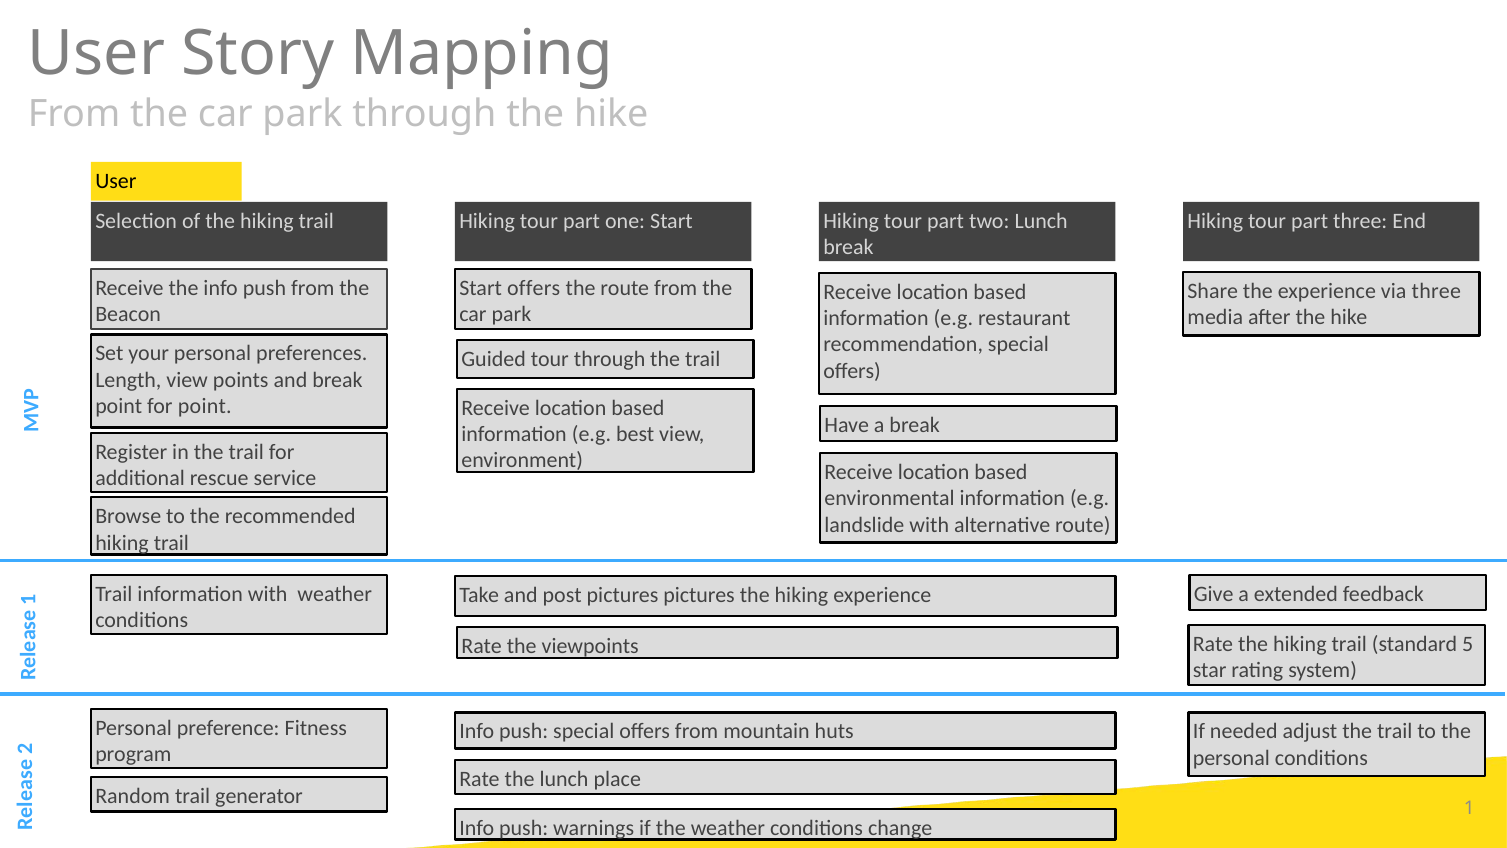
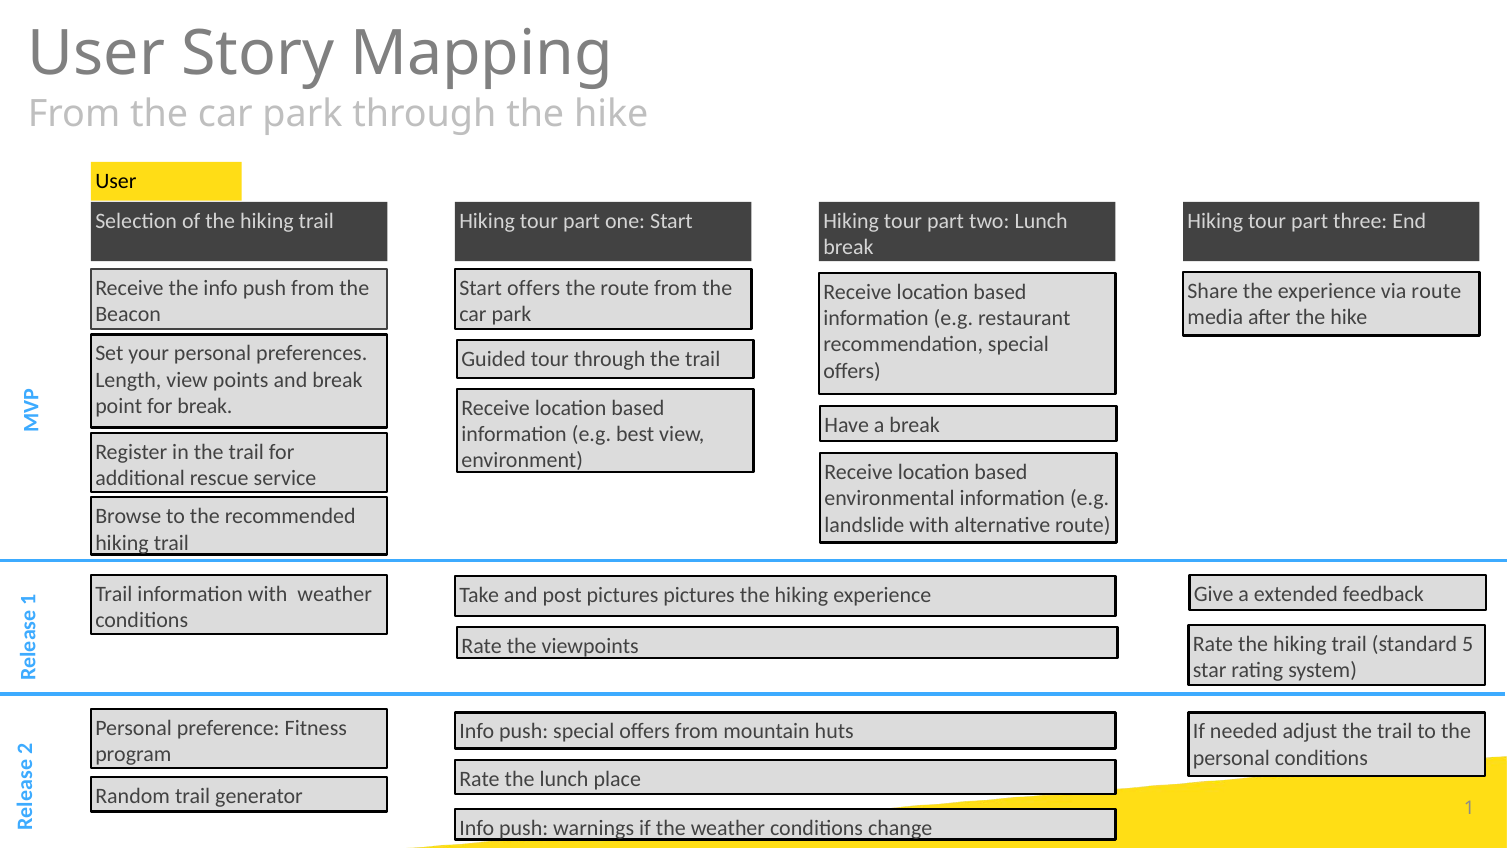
via three: three -> route
for point: point -> break
